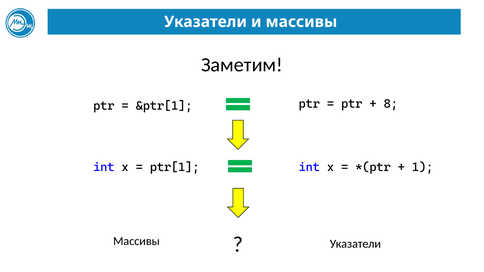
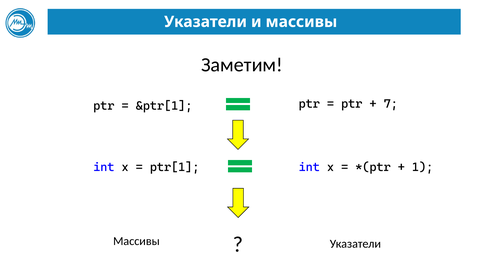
8: 8 -> 7
